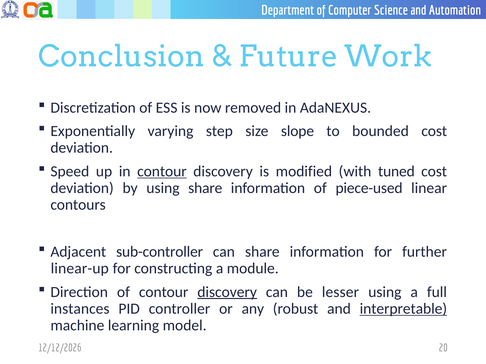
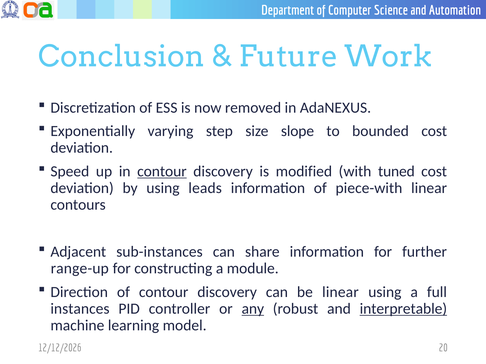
using share: share -> leads
piece-used: piece-used -> piece-with
sub-controller: sub-controller -> sub-instances
linear-up: linear-up -> range-up
discovery at (227, 292) underline: present -> none
be lesser: lesser -> linear
any underline: none -> present
